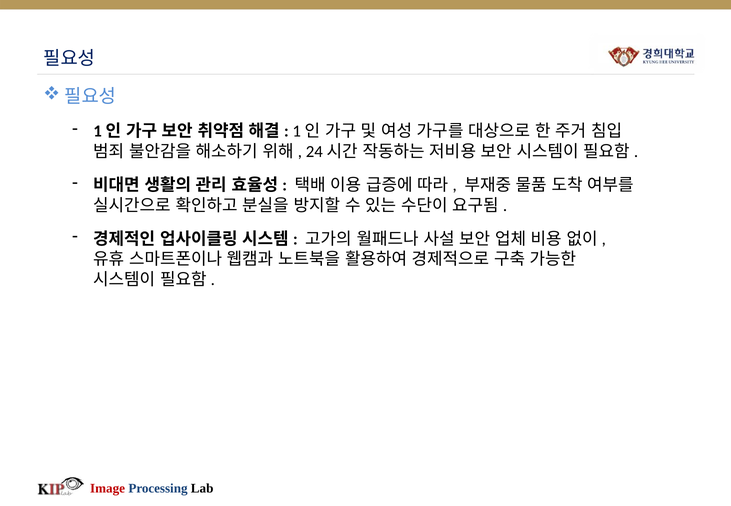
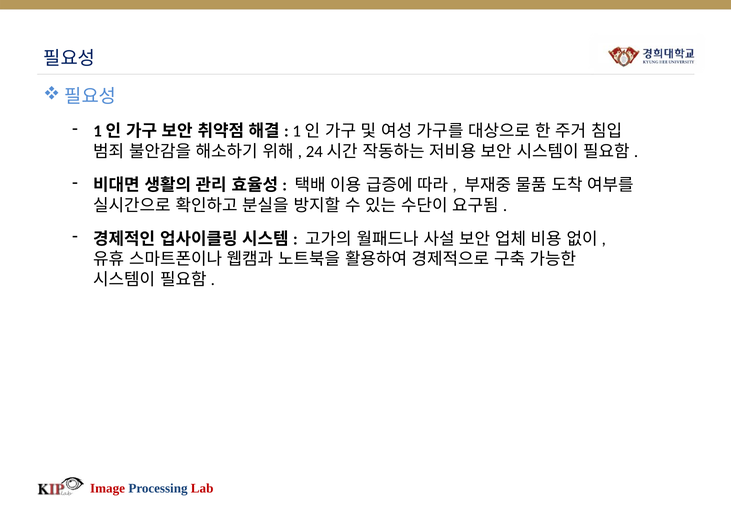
Lab colour: black -> red
